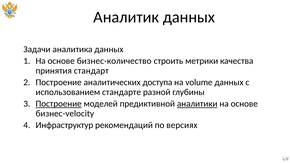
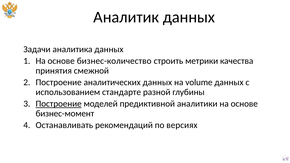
стандарт: стандарт -> смежной
аналитических доступа: доступа -> данных
аналитики underline: present -> none
бизнес-velocity: бизнес-velocity -> бизнес-момент
Инфраструктур: Инфраструктур -> Останавливать
